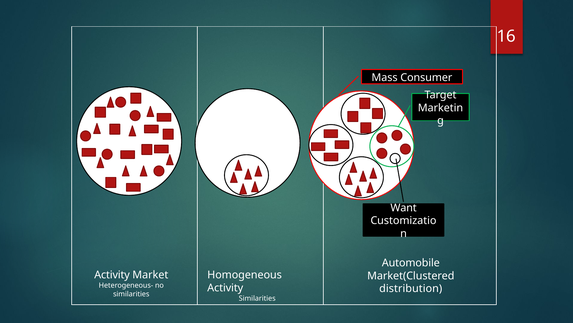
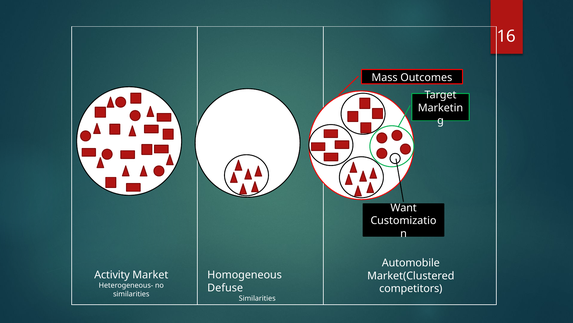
Consumer: Consumer -> Outcomes
Activity at (225, 287): Activity -> Defuse
distribution: distribution -> competitors
